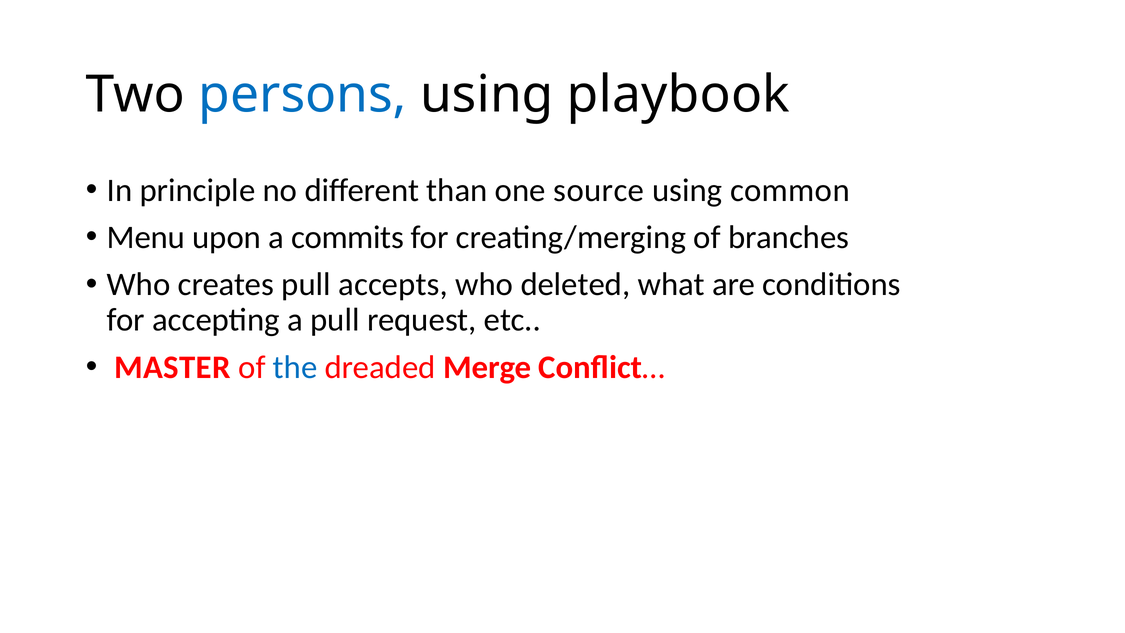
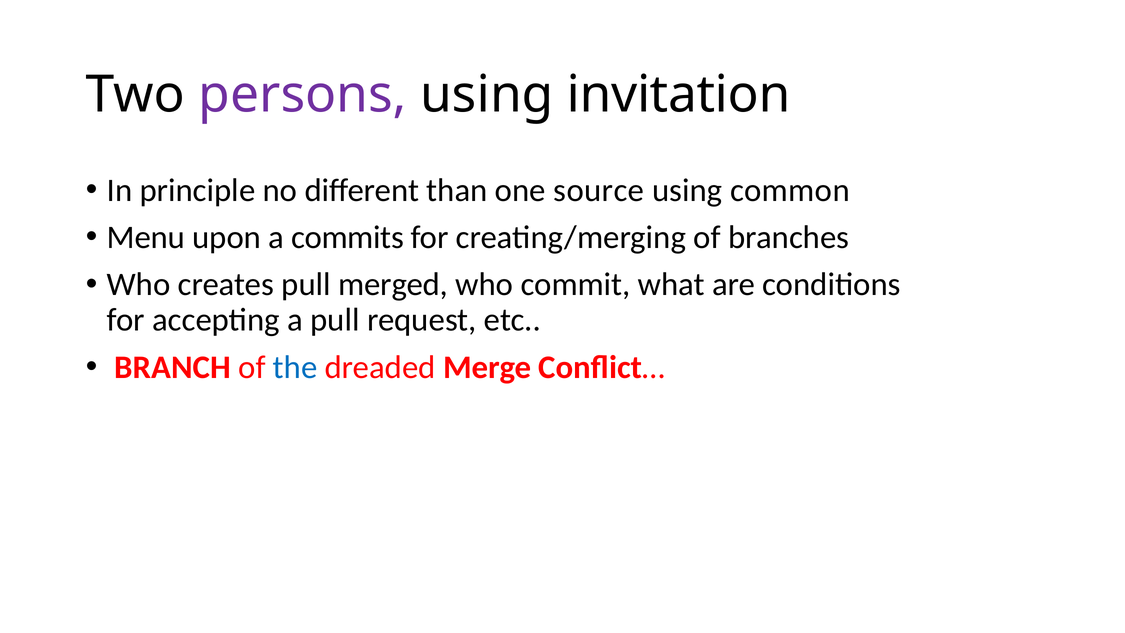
persons colour: blue -> purple
playbook: playbook -> invitation
accepts: accepts -> merged
deleted: deleted -> commit
MASTER: MASTER -> BRANCH
